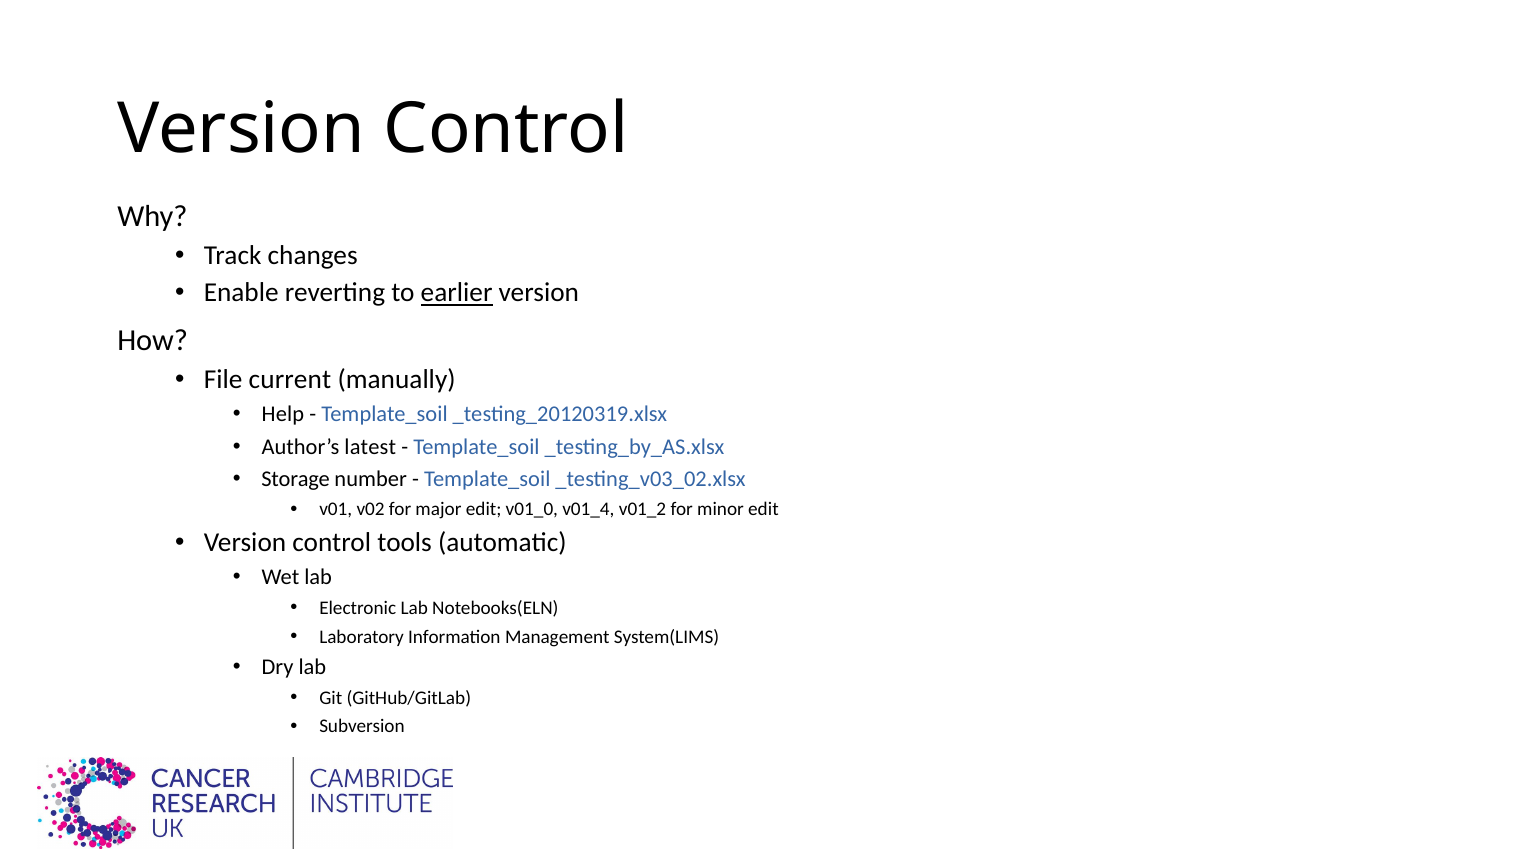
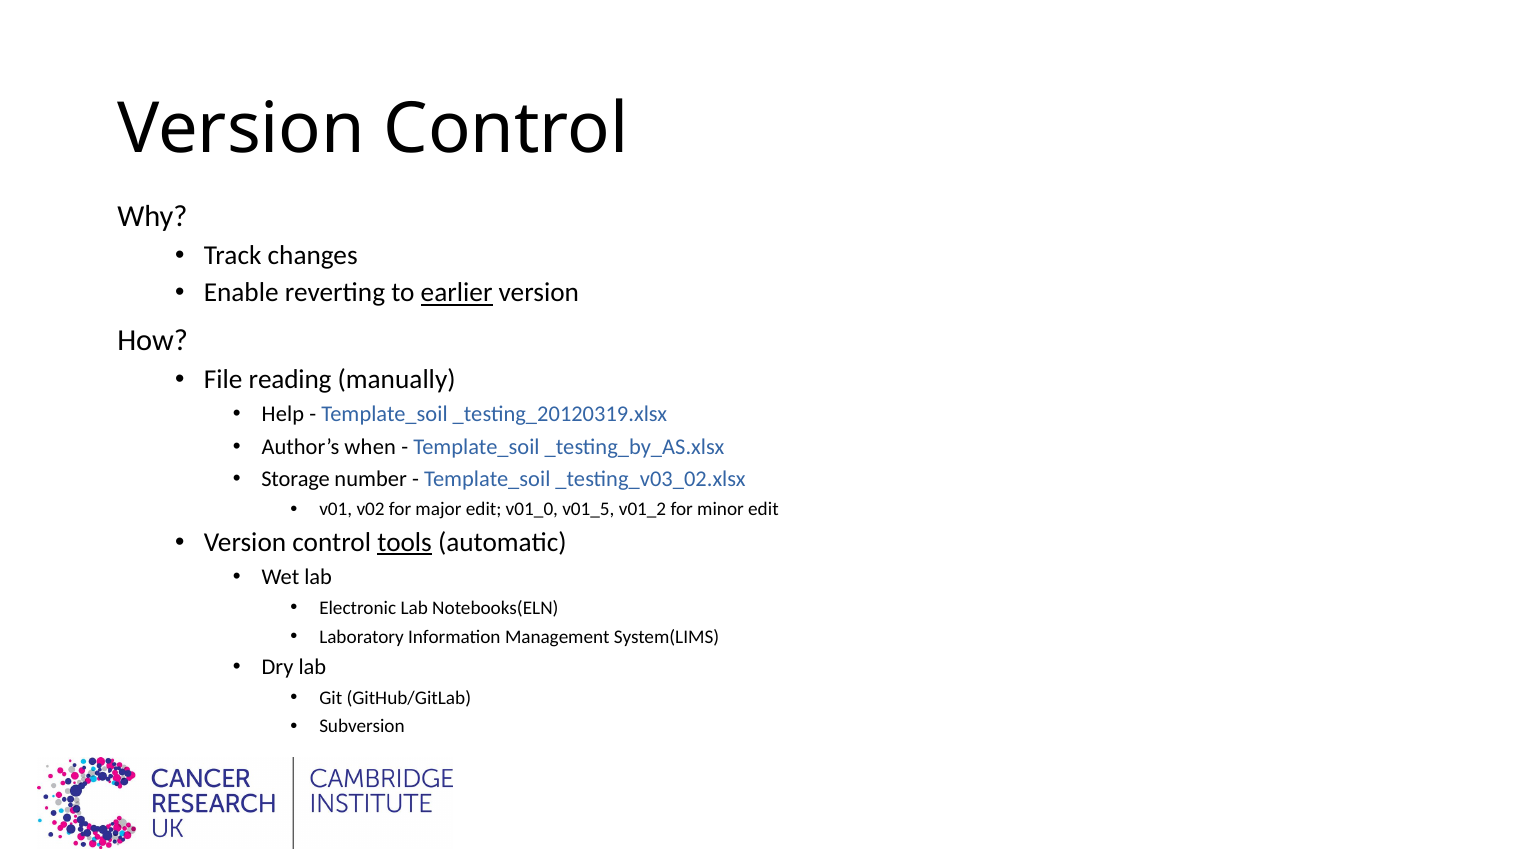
current: current -> reading
latest: latest -> when
v01_4: v01_4 -> v01_5
tools underline: none -> present
